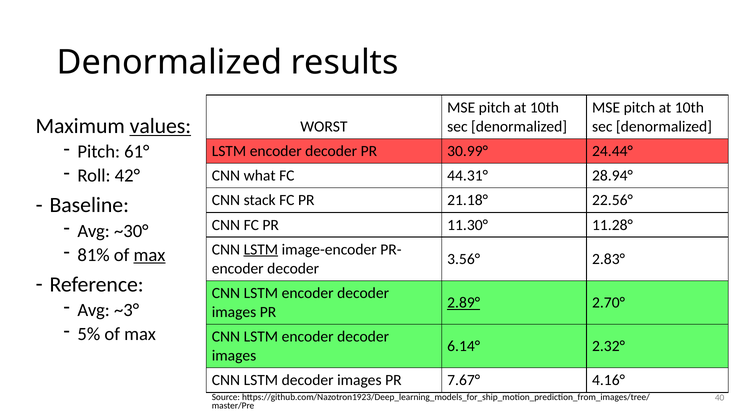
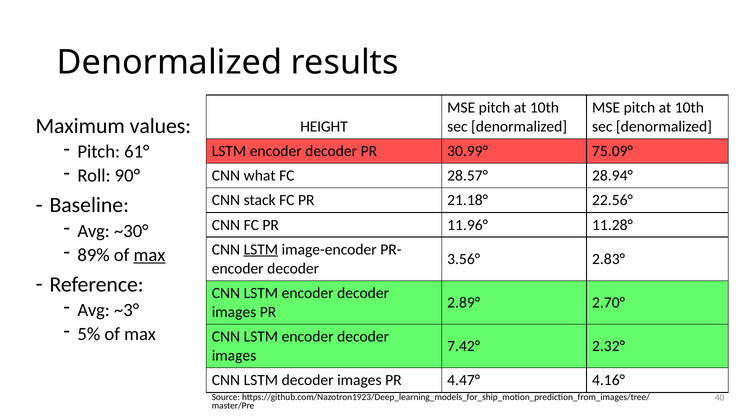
values underline: present -> none
WORST: WORST -> HEIGHT
24.44°: 24.44° -> 75.09°
42°: 42° -> 90°
44.31°: 44.31° -> 28.57°
11.30°: 11.30° -> 11.96°
81%: 81% -> 89%
2.89° underline: present -> none
6.14°: 6.14° -> 7.42°
7.67°: 7.67° -> 4.47°
